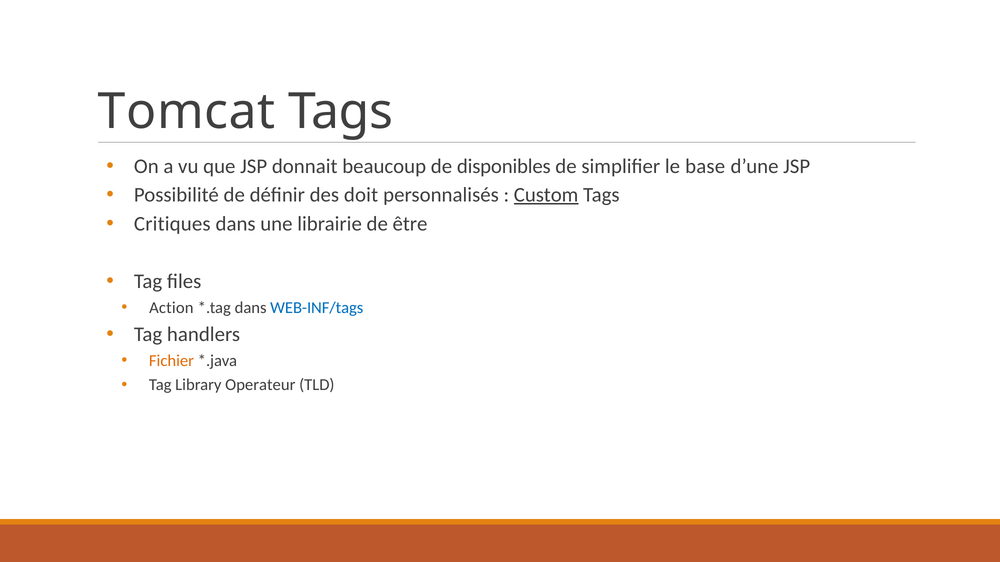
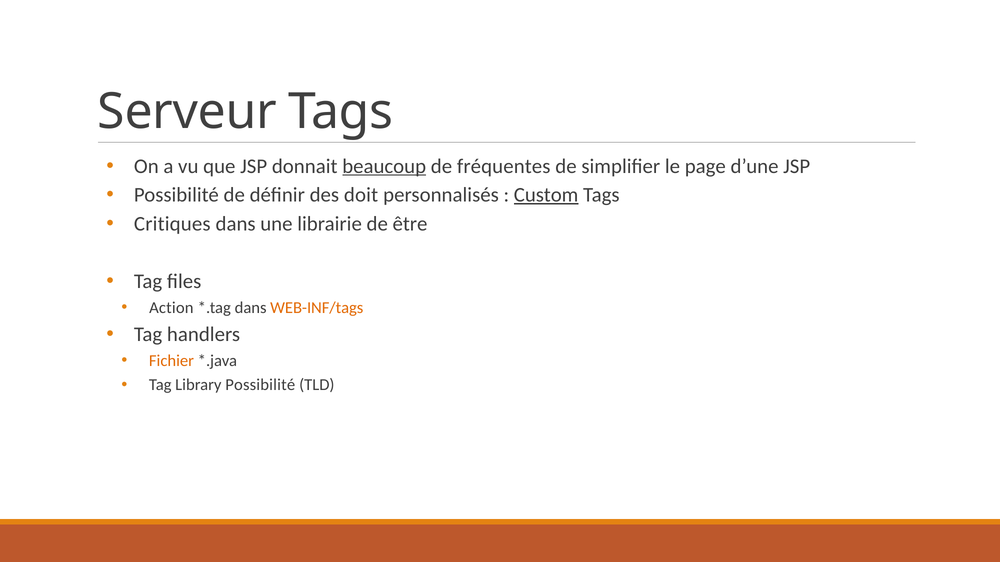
Tomcat: Tomcat -> Serveur
beaucoup underline: none -> present
disponibles: disponibles -> fréquentes
base: base -> page
WEB-INF/tags colour: blue -> orange
Library Operateur: Operateur -> Possibilité
